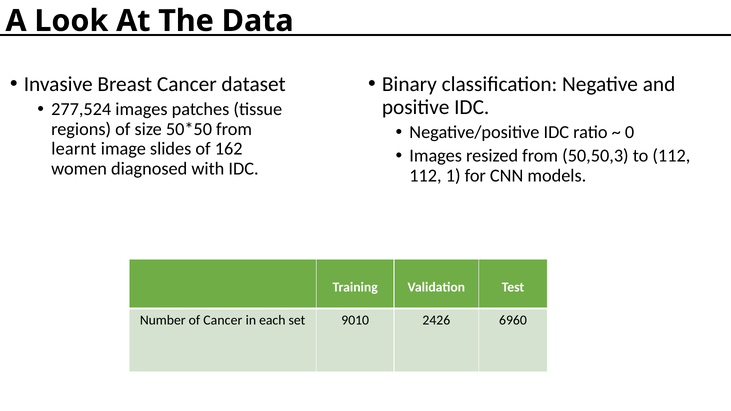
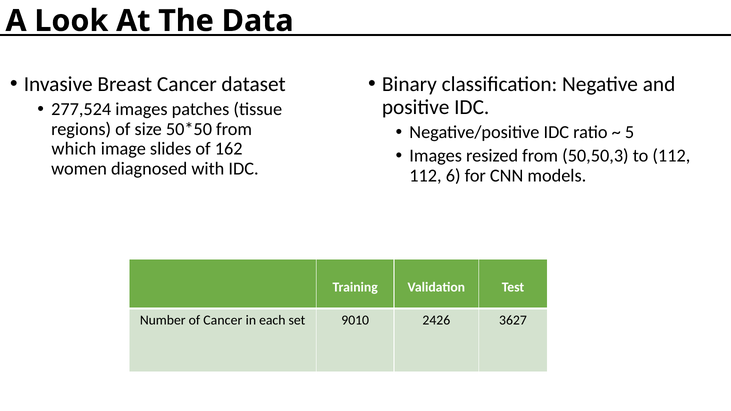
0: 0 -> 5
learnt: learnt -> which
1: 1 -> 6
6960: 6960 -> 3627
